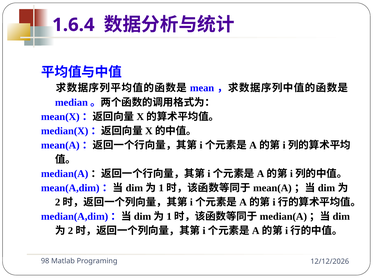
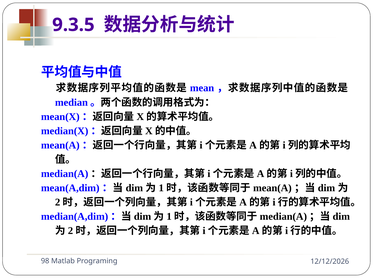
1.6.4: 1.6.4 -> 9.3.5
